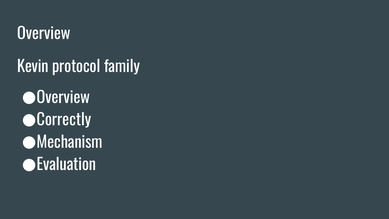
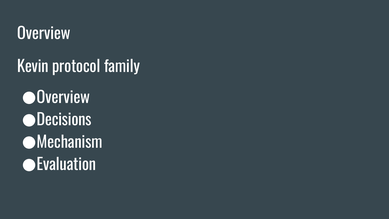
Correctly: Correctly -> Decisions
